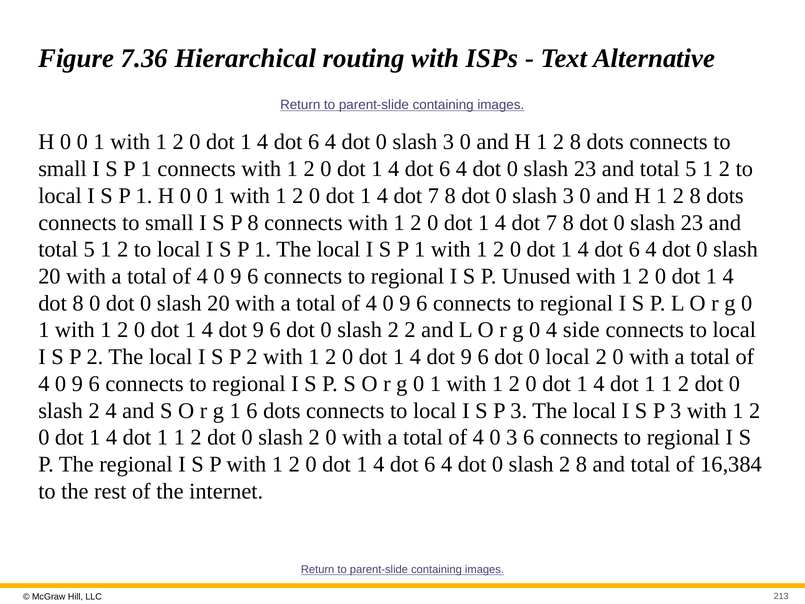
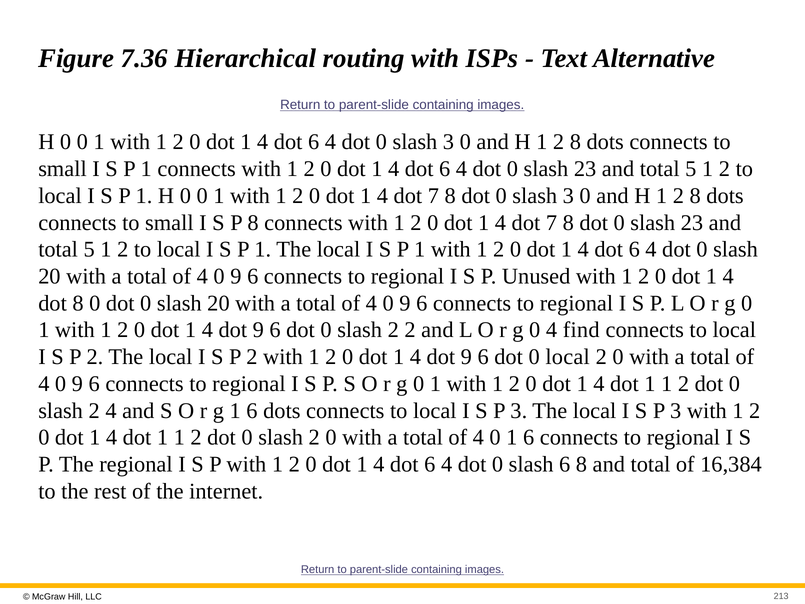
side: side -> find
4 0 3: 3 -> 1
2 at (565, 464): 2 -> 6
